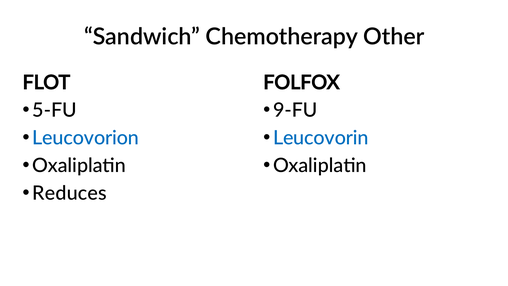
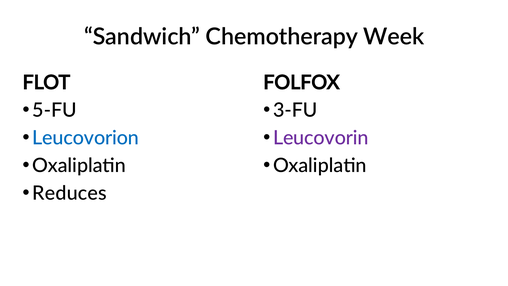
Other: Other -> Week
9-FU: 9-FU -> 3-FU
Leucovorin colour: blue -> purple
